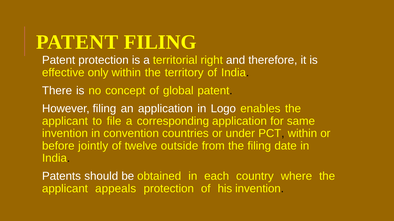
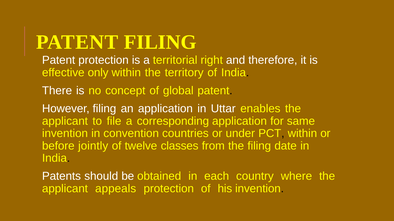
Logo: Logo -> Uttar
outside: outside -> classes
